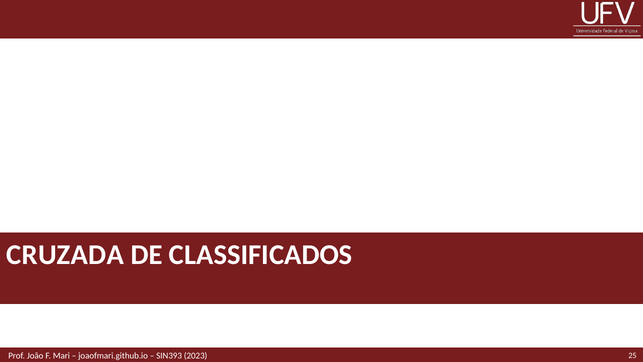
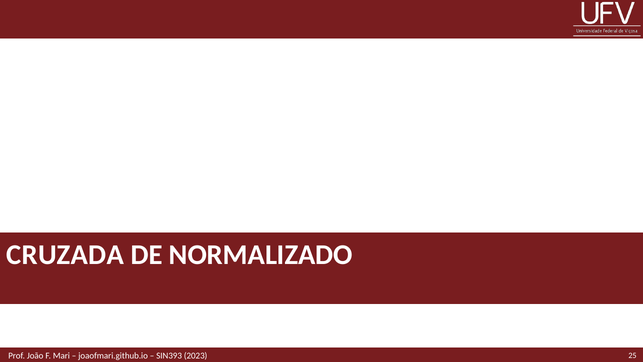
CLASSIFICADOS: CLASSIFICADOS -> NORMALIZADO
